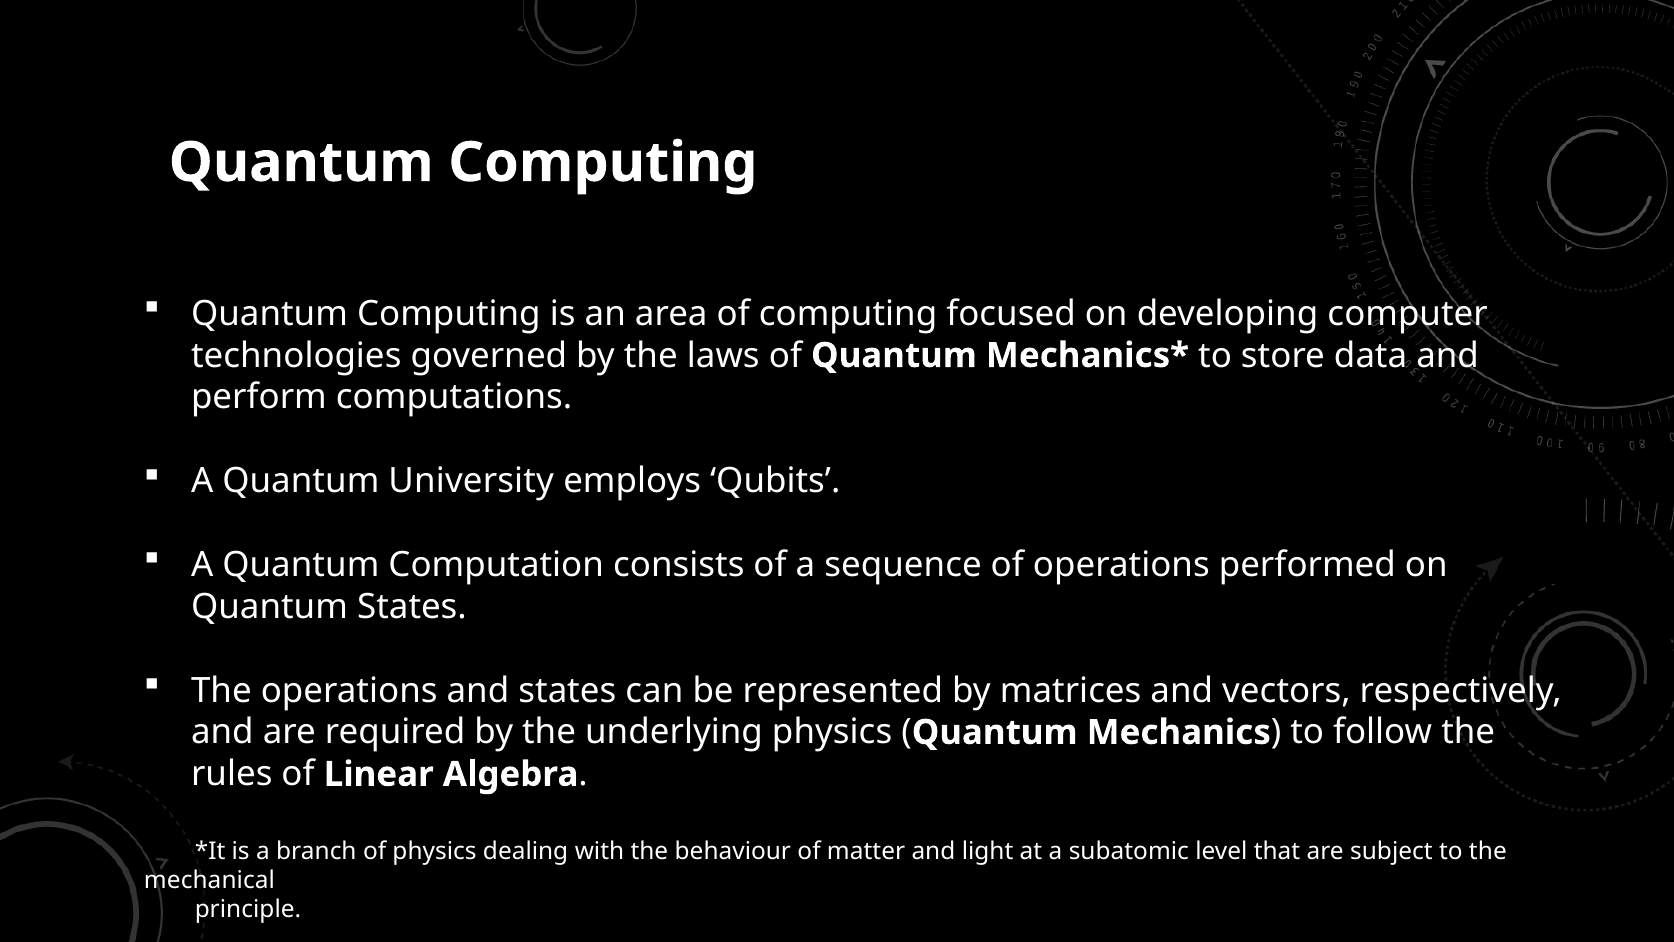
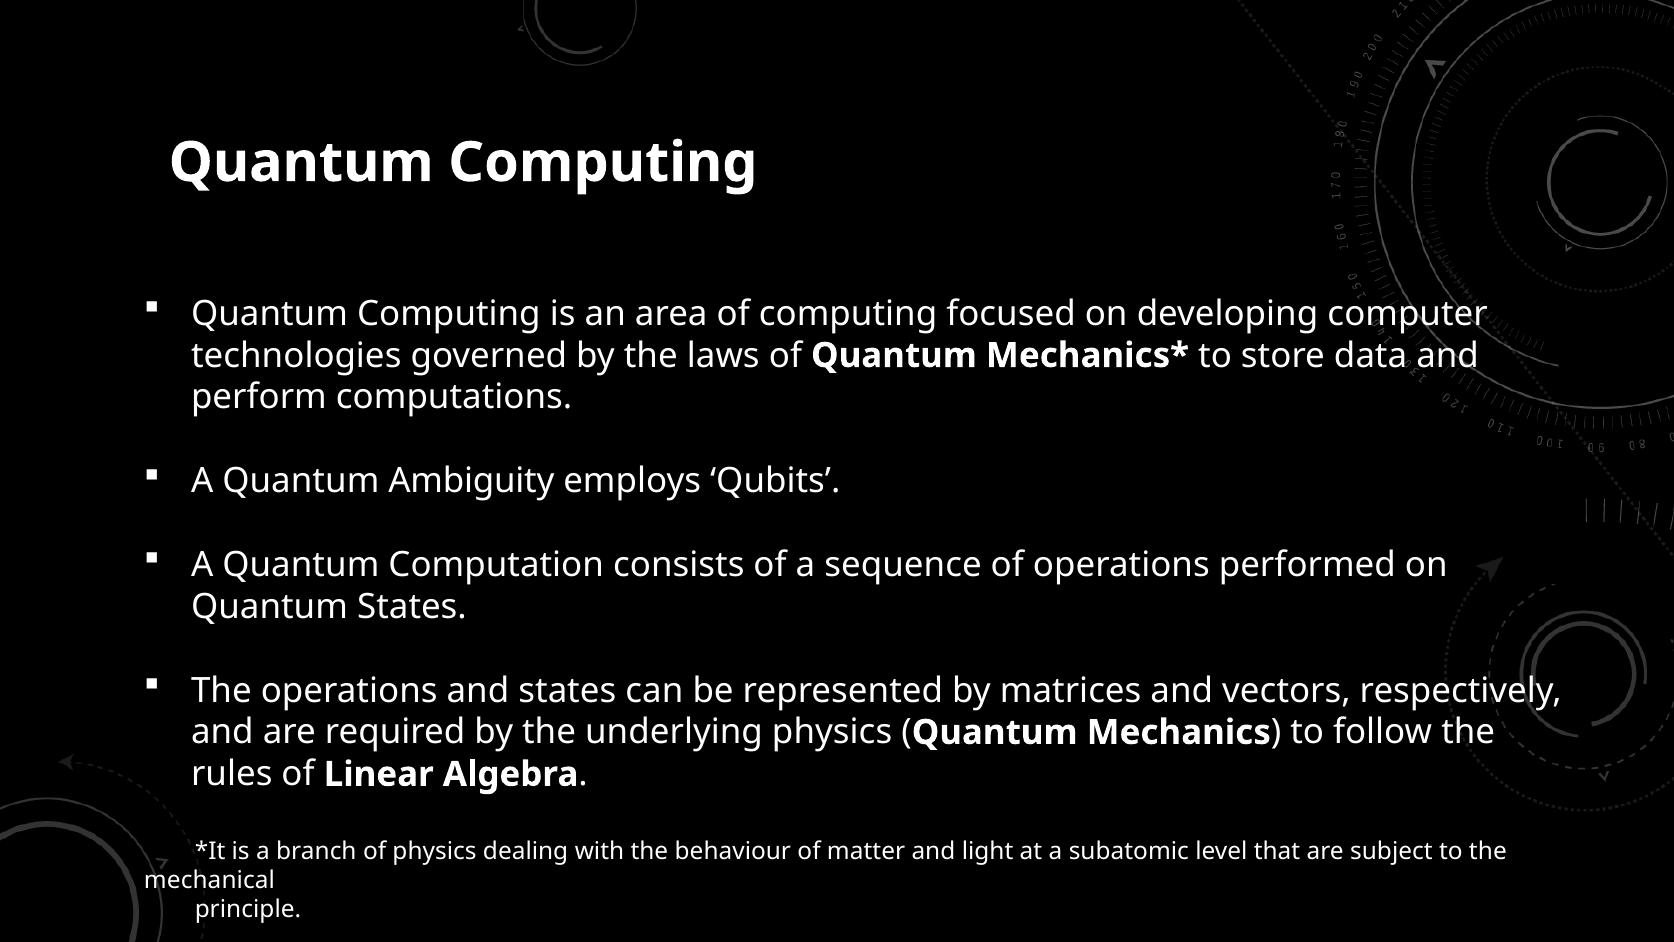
University: University -> Ambiguity
